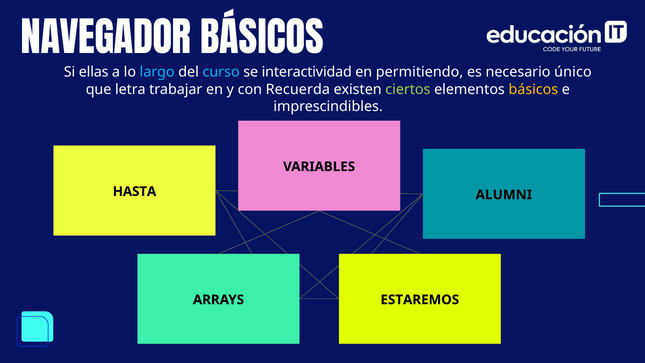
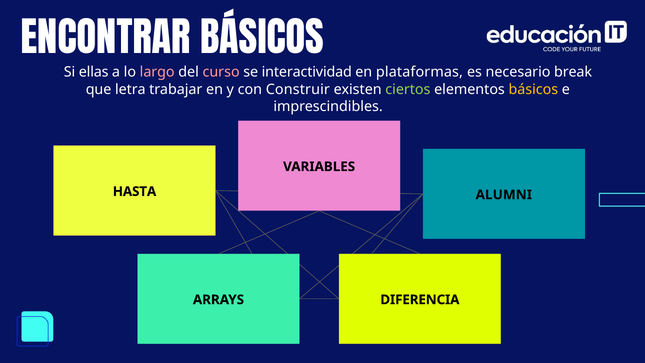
NAVEGADOR: NAVEGADOR -> ENCONTRAR
largo colour: light blue -> pink
curso colour: light blue -> pink
permitiendo: permitiendo -> plataformas
único: único -> break
Recuerda: Recuerda -> Construir
ESTAREMOS: ESTAREMOS -> DIFERENCIA
